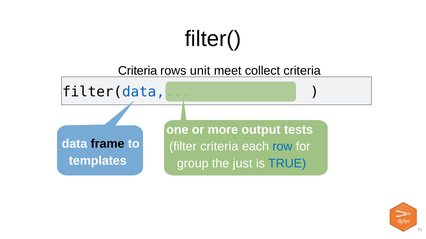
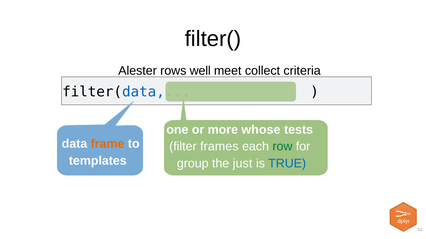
Criteria at (138, 71): Criteria -> Alester
unit: unit -> well
output: output -> whose
frame colour: black -> orange
filter criteria: criteria -> frames
row colour: blue -> green
